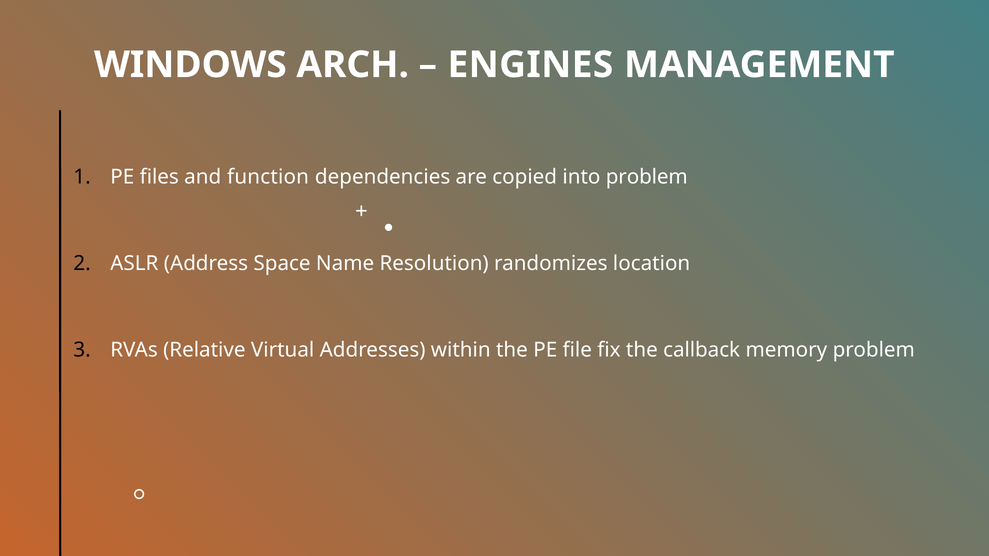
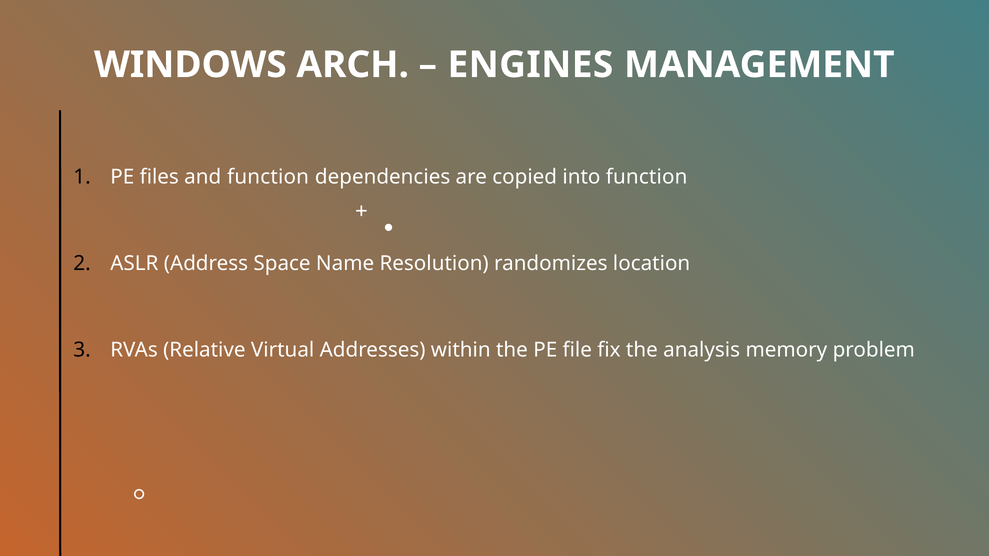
into problem: problem -> function
callback: callback -> analysis
